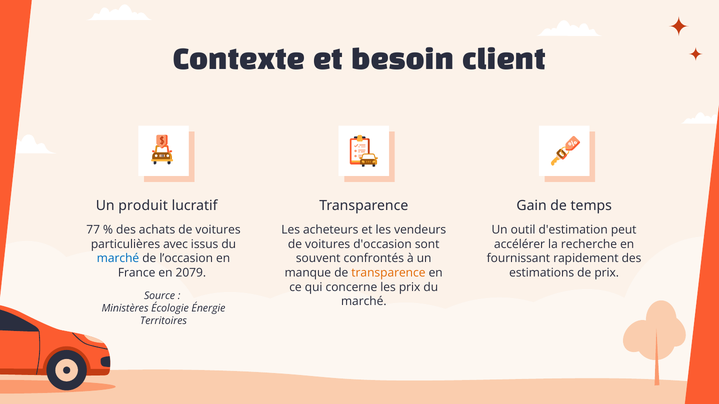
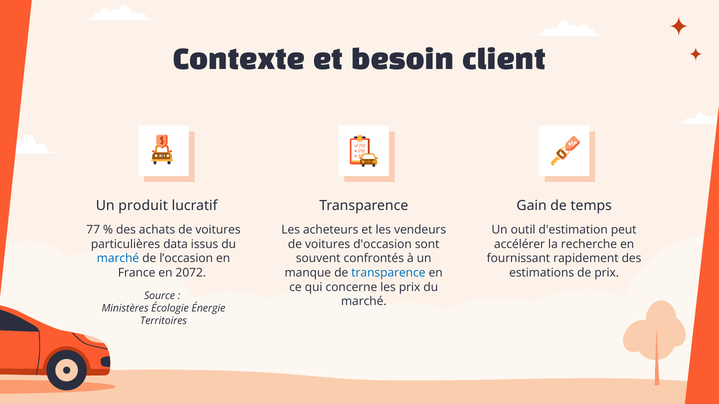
avec: avec -> data
2079: 2079 -> 2072
transparence at (388, 273) colour: orange -> blue
